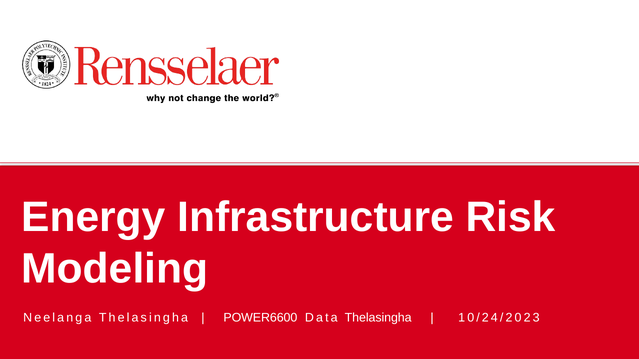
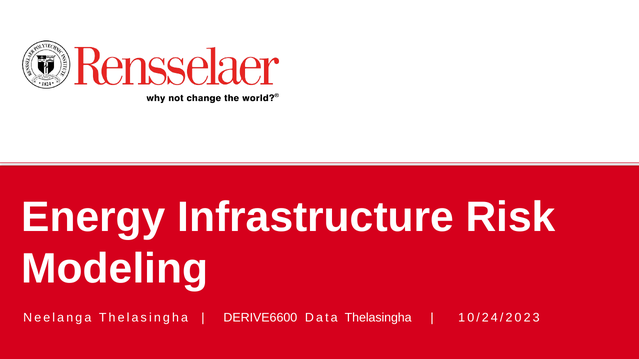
POWER6600: POWER6600 -> DERIVE6600
